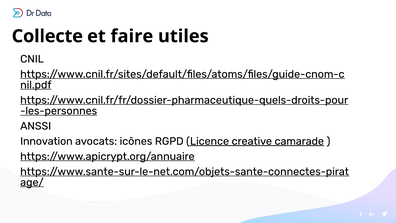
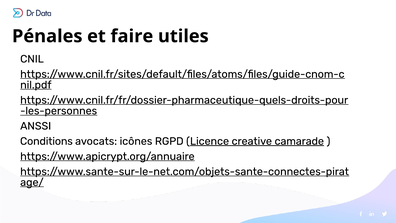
Collecte: Collecte -> Pénales
Innovation: Innovation -> Conditions
